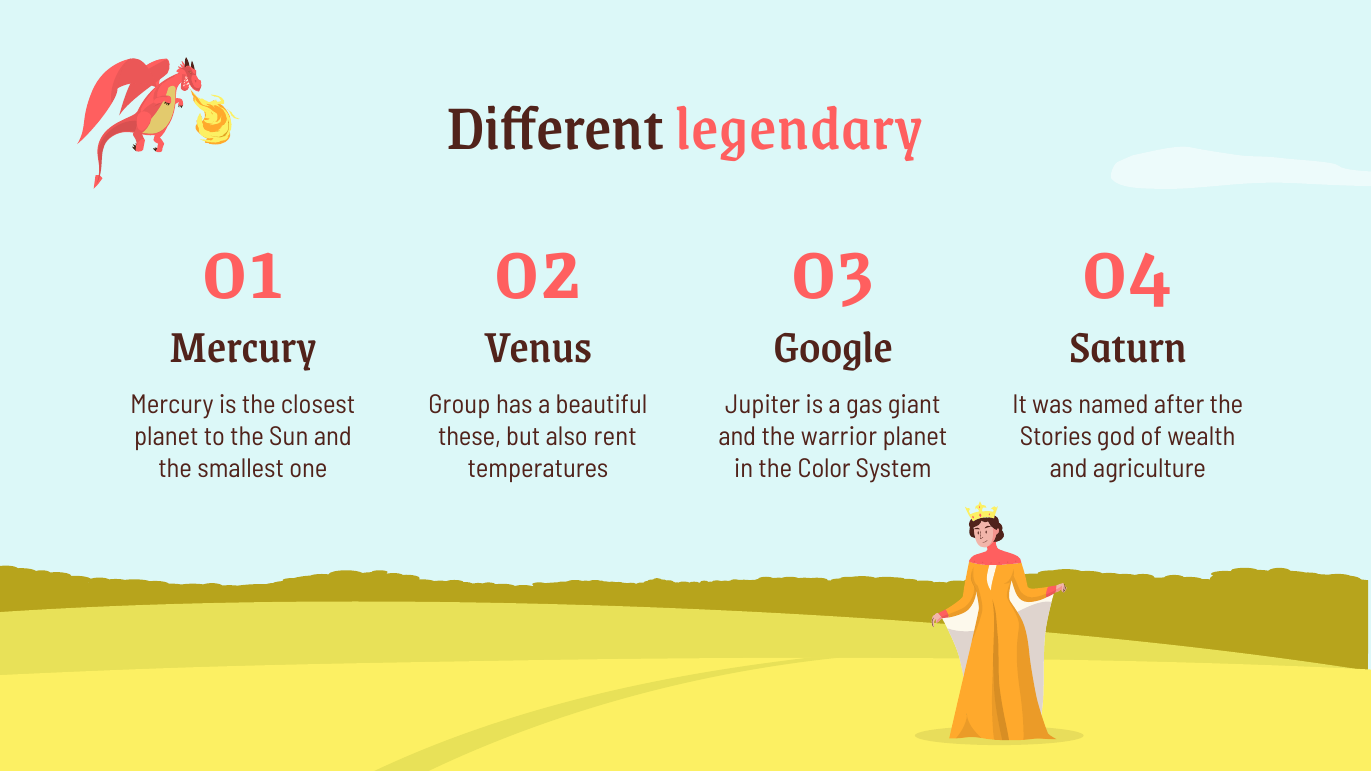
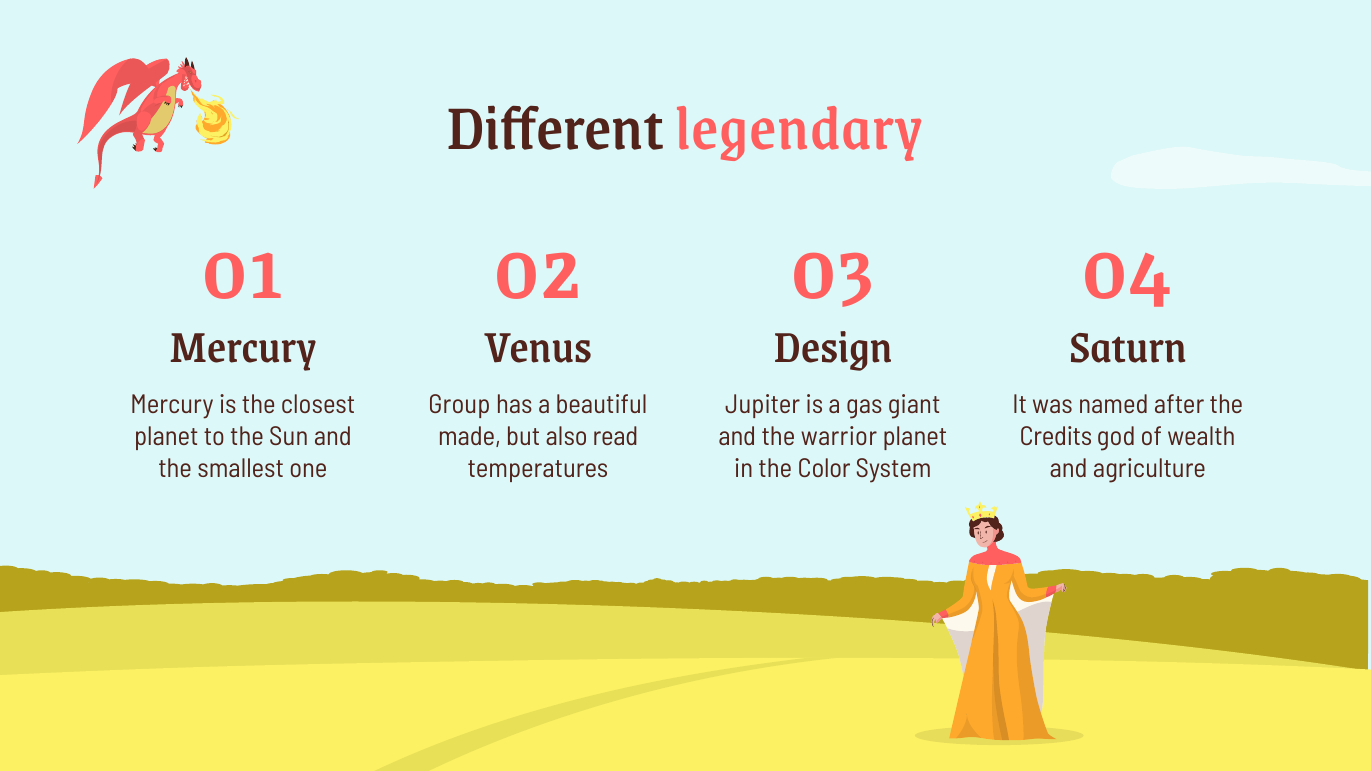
Google: Google -> Design
these: these -> made
rent: rent -> read
Stories: Stories -> Credits
